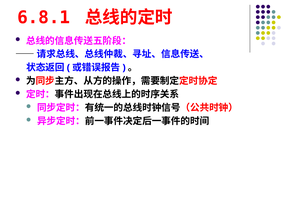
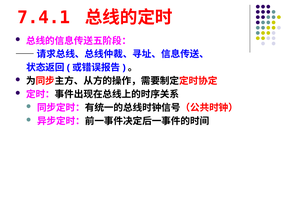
6.8.1: 6.8.1 -> 7.4.1
